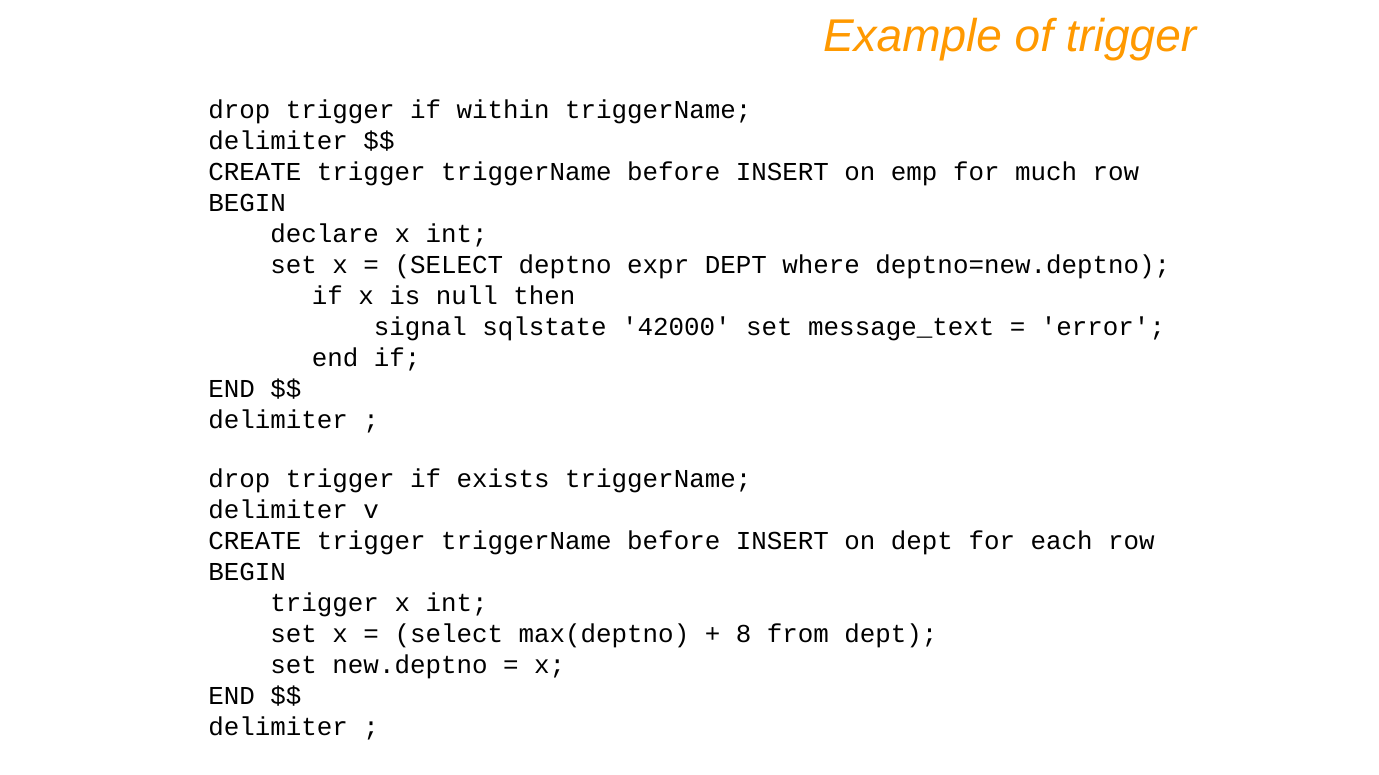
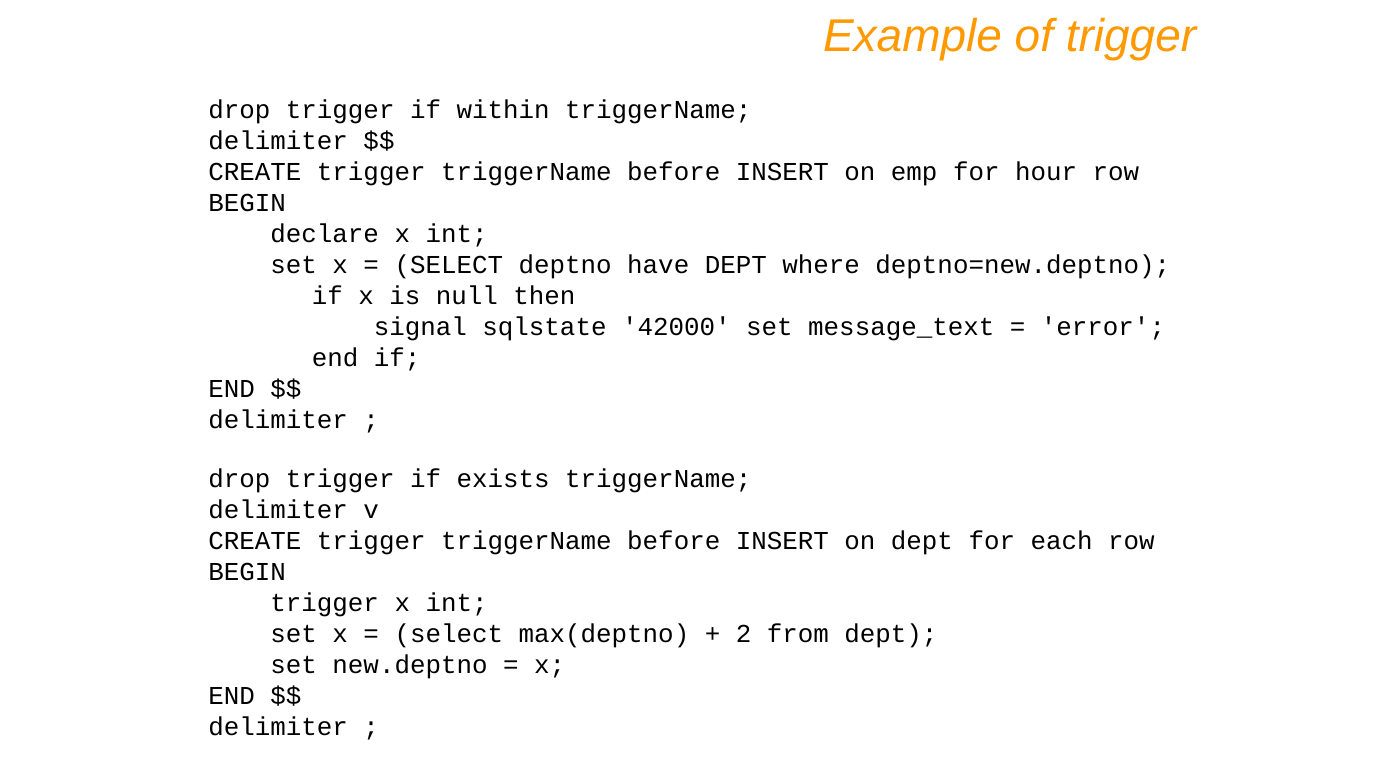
much: much -> hour
expr: expr -> have
8: 8 -> 2
